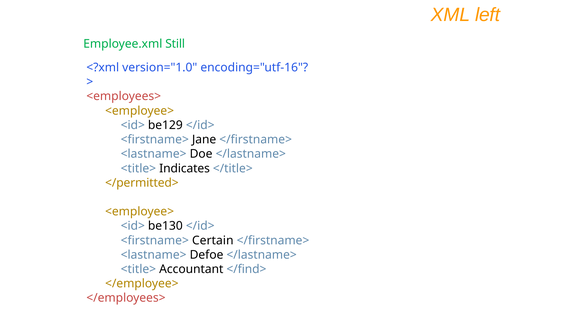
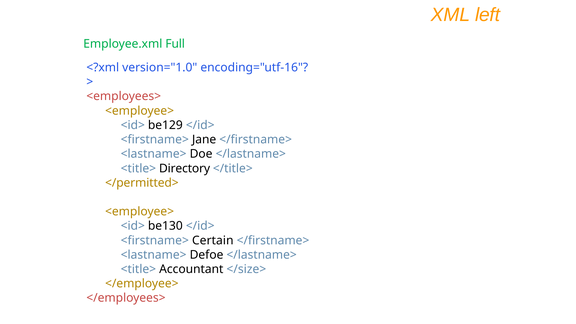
Still: Still -> Full
Indicates: Indicates -> Directory
</find>: </find> -> </size>
